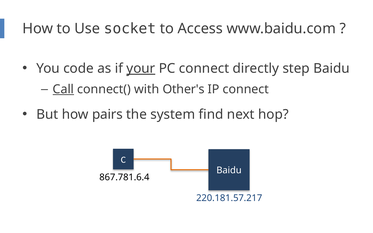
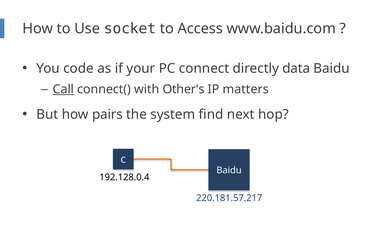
your underline: present -> none
step: step -> data
IP connect: connect -> matters
867.781.6.4: 867.781.6.4 -> 192.128.0.4
